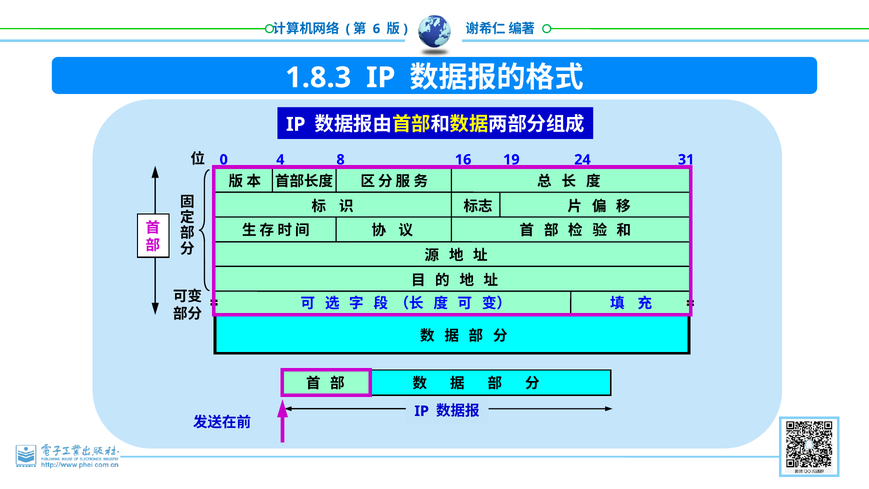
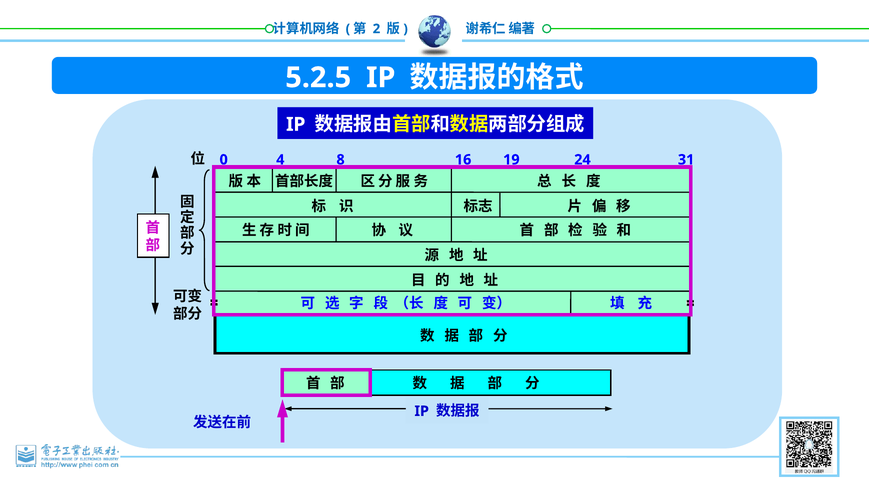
6: 6 -> 2
1.8.3: 1.8.3 -> 5.2.5
